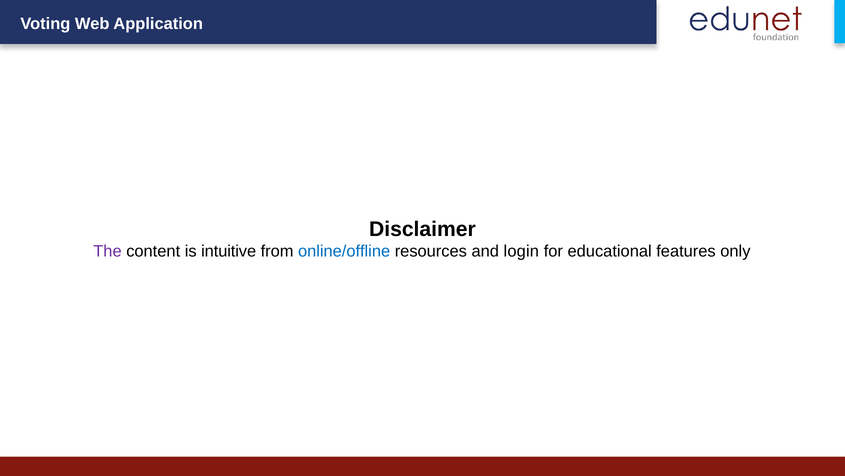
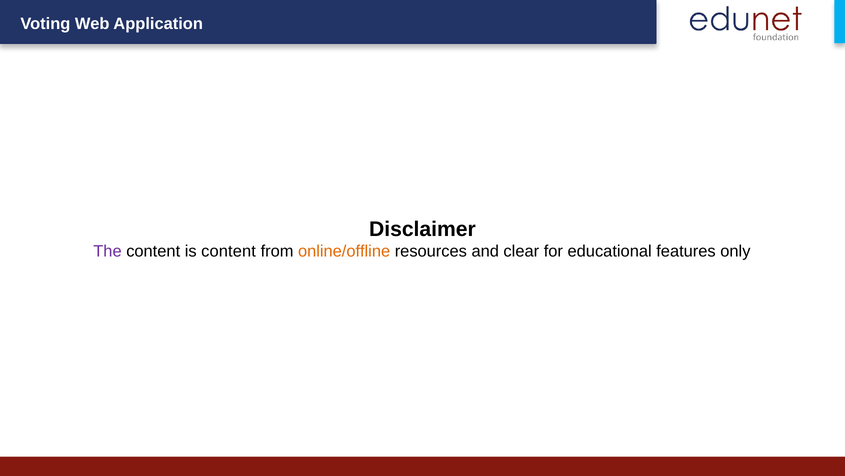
is intuitive: intuitive -> content
online/offline colour: blue -> orange
login: login -> clear
